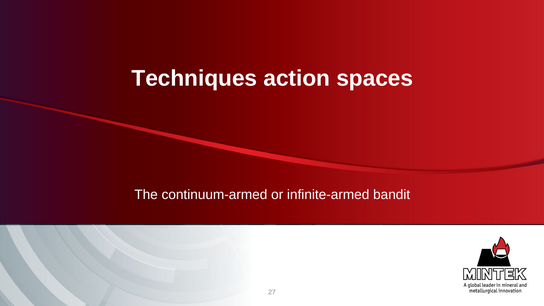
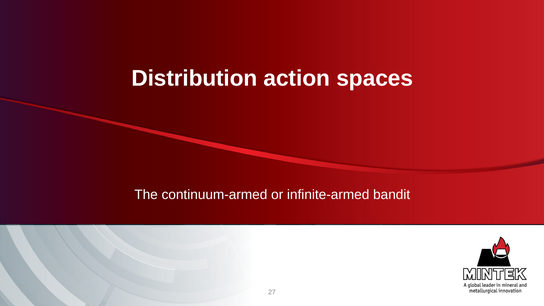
Techniques: Techniques -> Distribution
